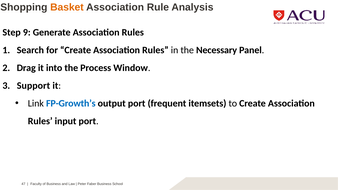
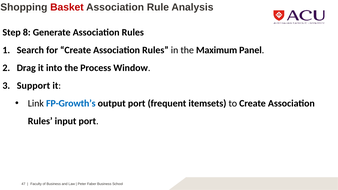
Basket colour: orange -> red
9: 9 -> 8
Necessary: Necessary -> Maximum
